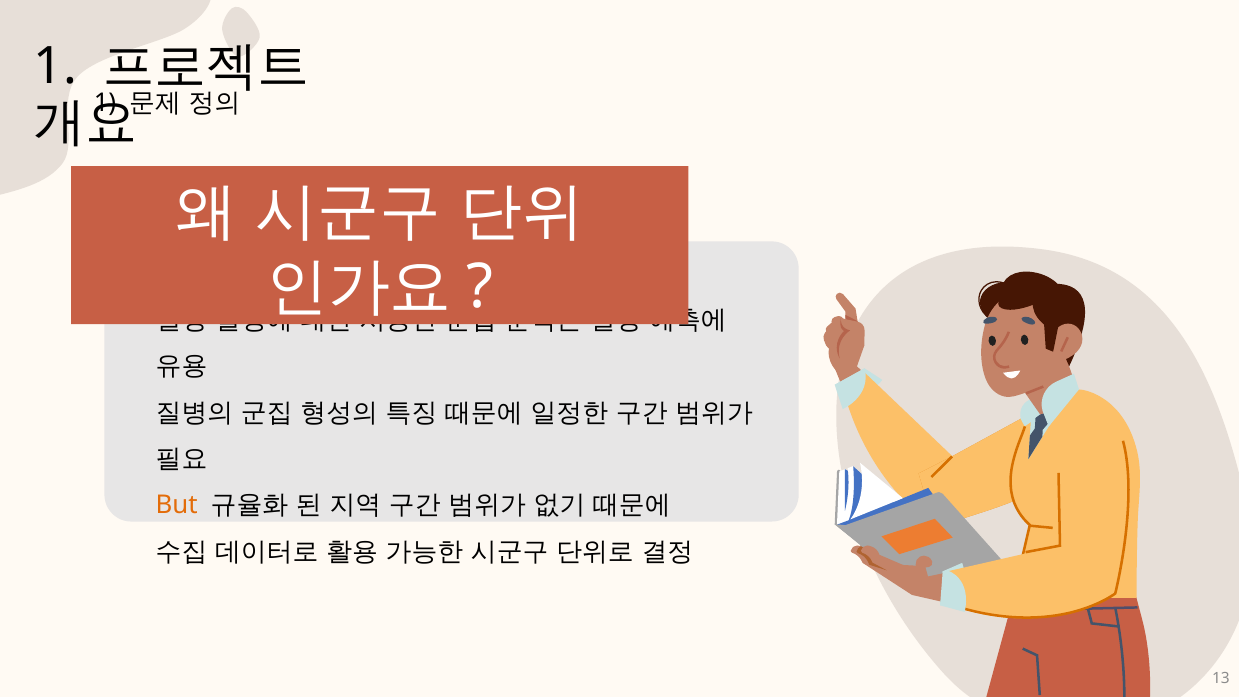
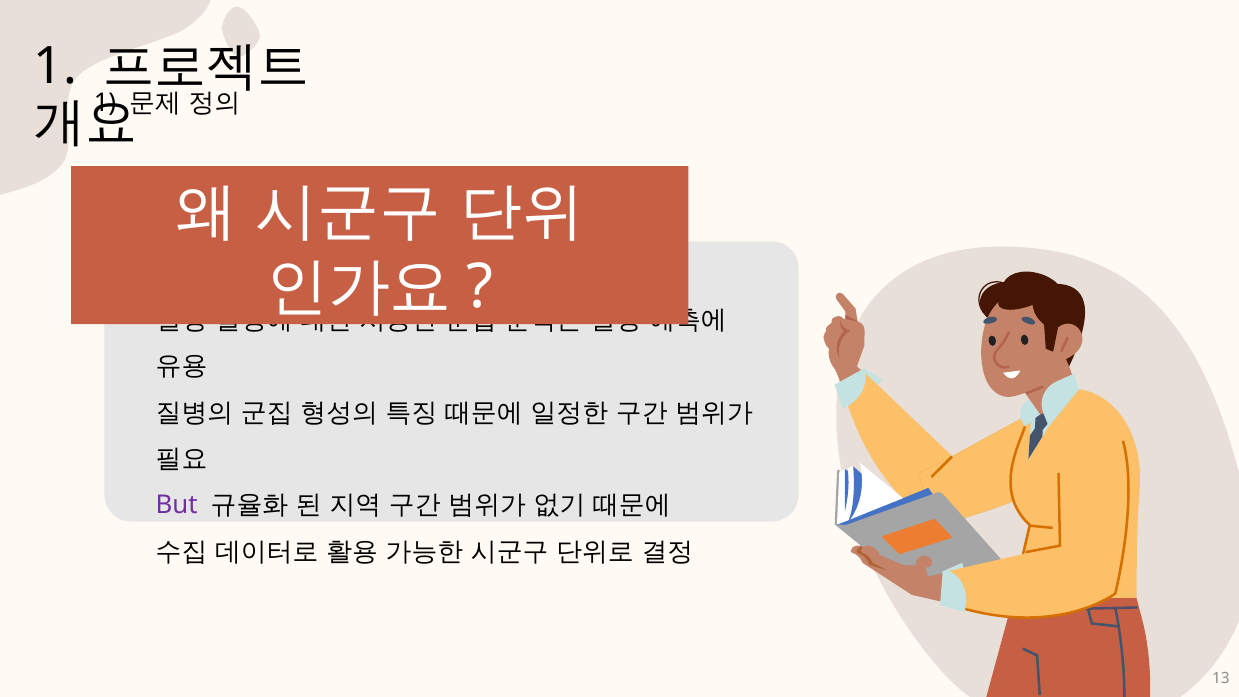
But colour: orange -> purple
